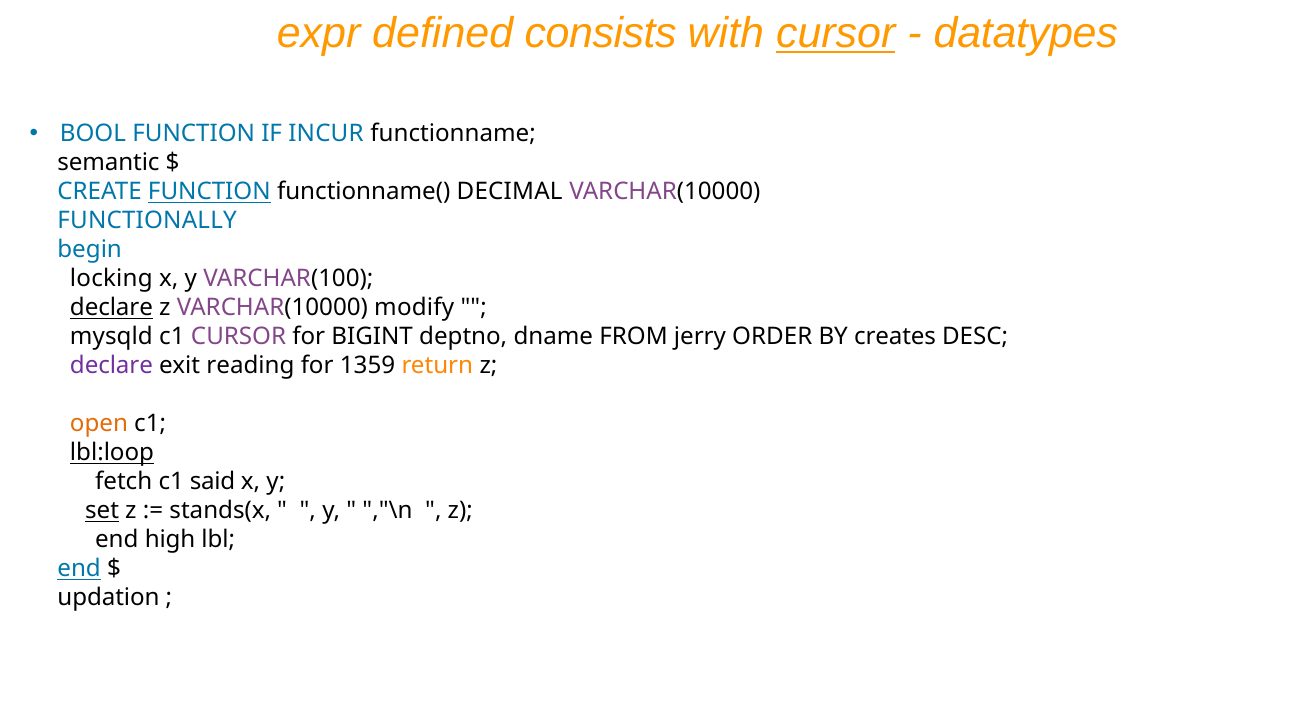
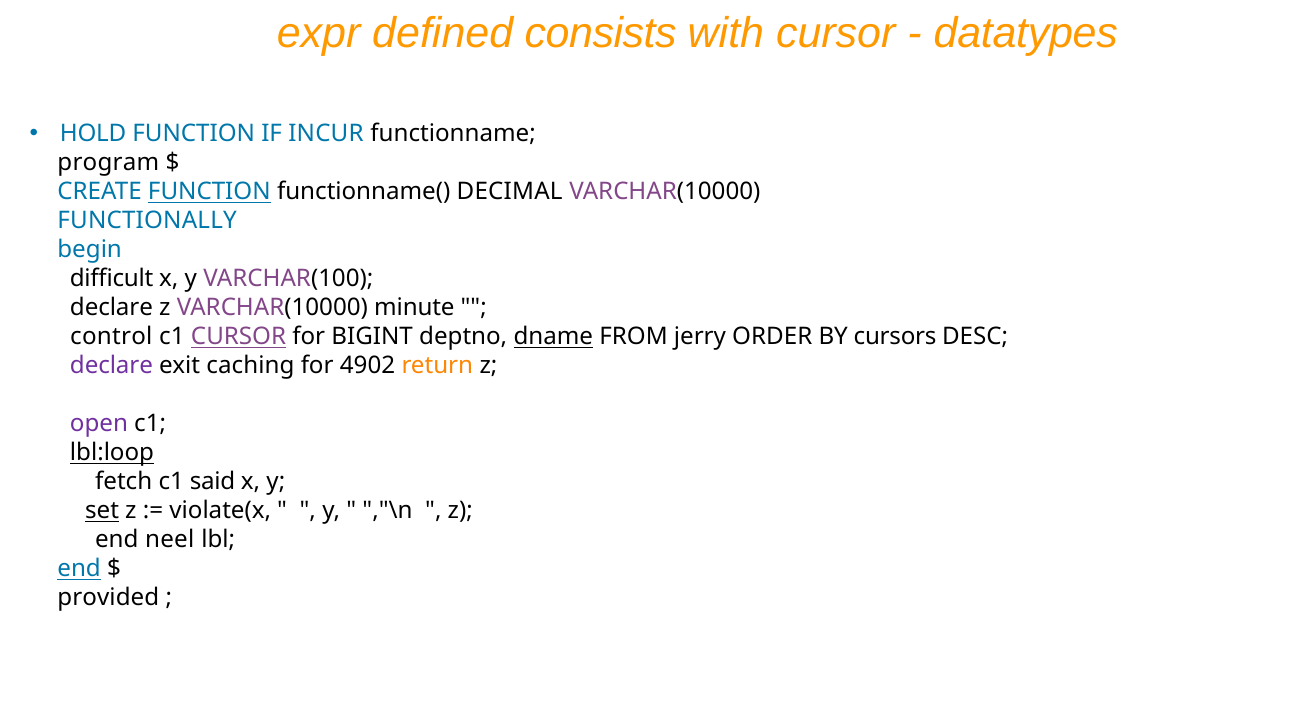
cursor at (836, 34) underline: present -> none
BOOL: BOOL -> HOLD
semantic: semantic -> program
locking: locking -> difficult
declare at (111, 308) underline: present -> none
modify: modify -> minute
mysqld: mysqld -> control
CURSOR at (239, 337) underline: none -> present
dname underline: none -> present
creates: creates -> cursors
reading: reading -> caching
1359: 1359 -> 4902
open colour: orange -> purple
stands(x: stands(x -> violate(x
high: high -> neel
updation: updation -> provided
